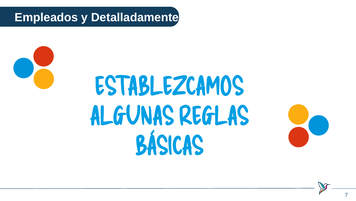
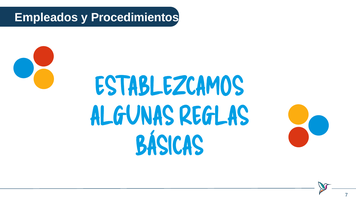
Detalladamente: Detalladamente -> Procedimientos
